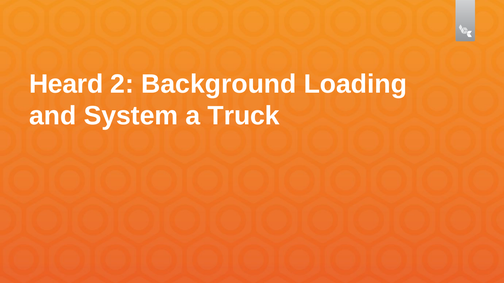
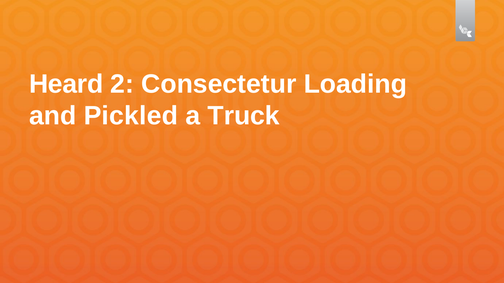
Background: Background -> Consectetur
System: System -> Pickled
